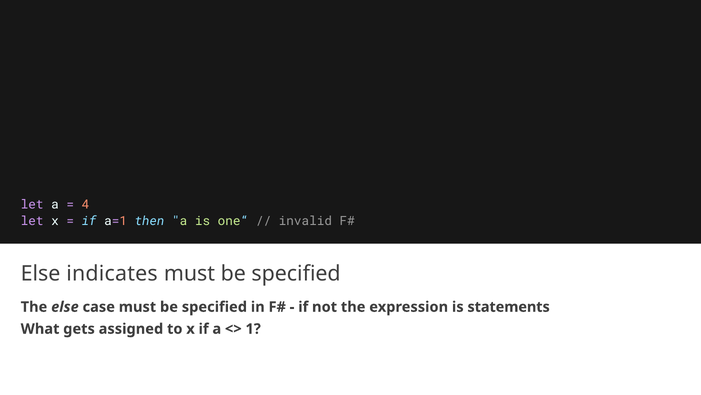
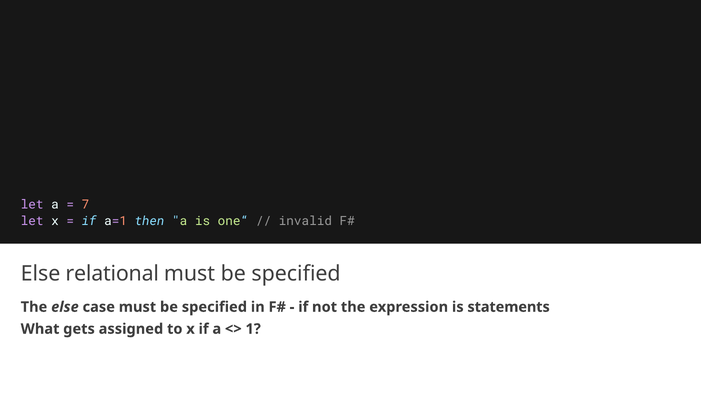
4: 4 -> 7
indicates: indicates -> relational
